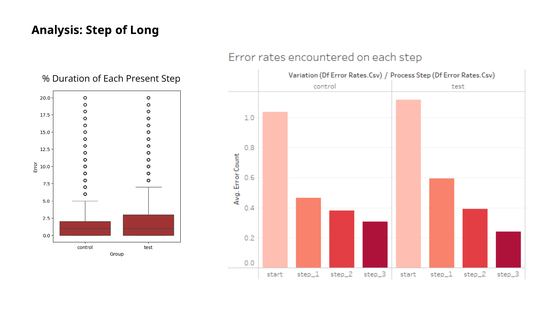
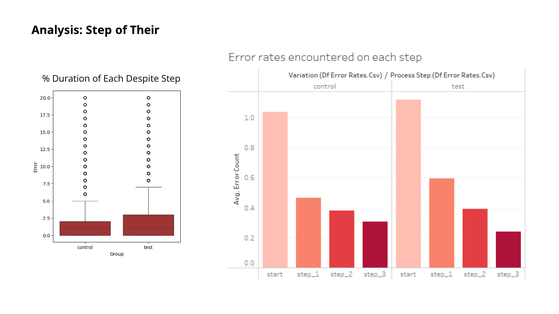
Long: Long -> Their
Present: Present -> Despite
